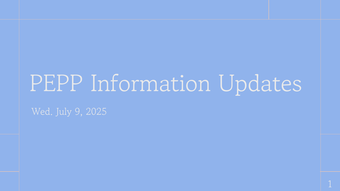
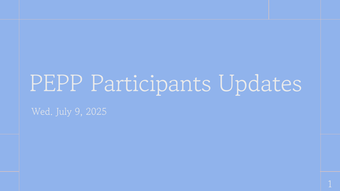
Information: Information -> Participants
